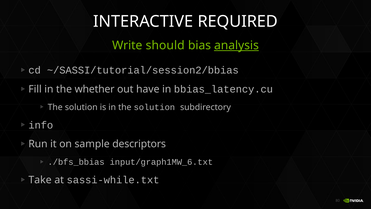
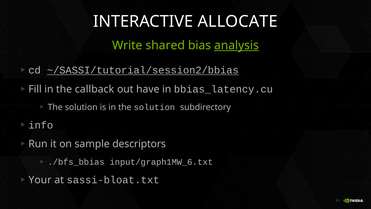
REQUIRED: REQUIRED -> ALLOCATE
should: should -> shared
~/SASSI/tutorial/session2/bbias underline: none -> present
whether: whether -> callback
Take: Take -> Your
sassi-while.txt: sassi-while.txt -> sassi-bloat.txt
